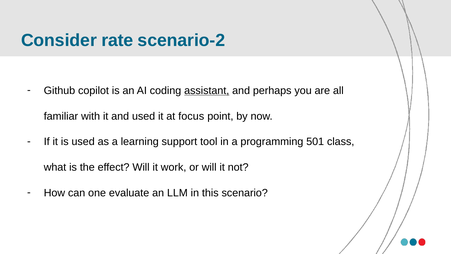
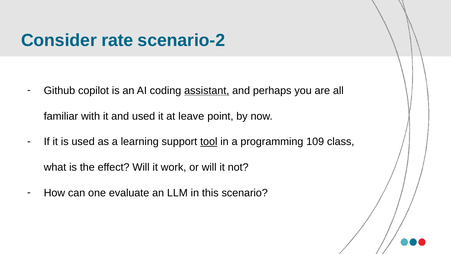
focus: focus -> leave
tool underline: none -> present
501: 501 -> 109
